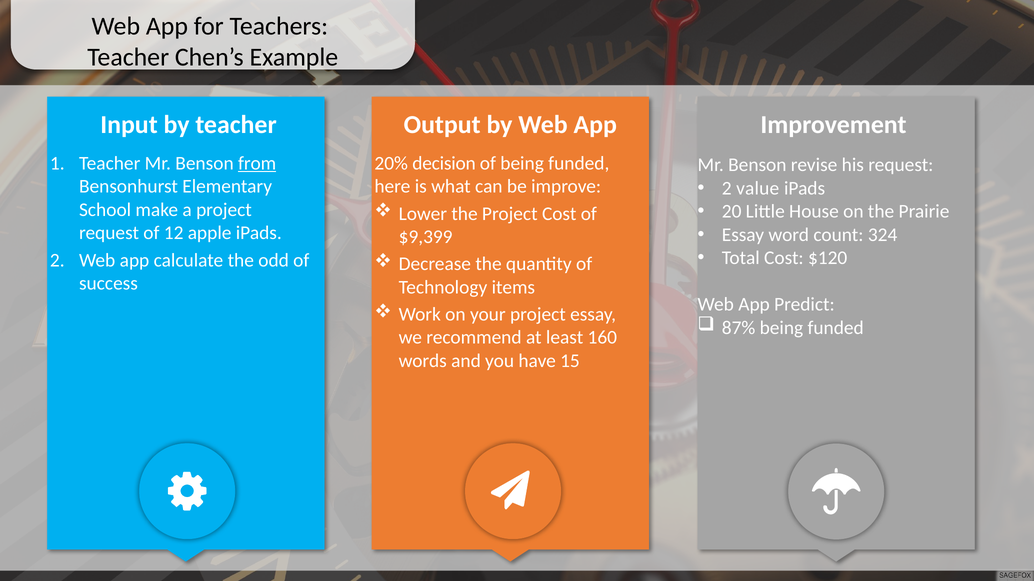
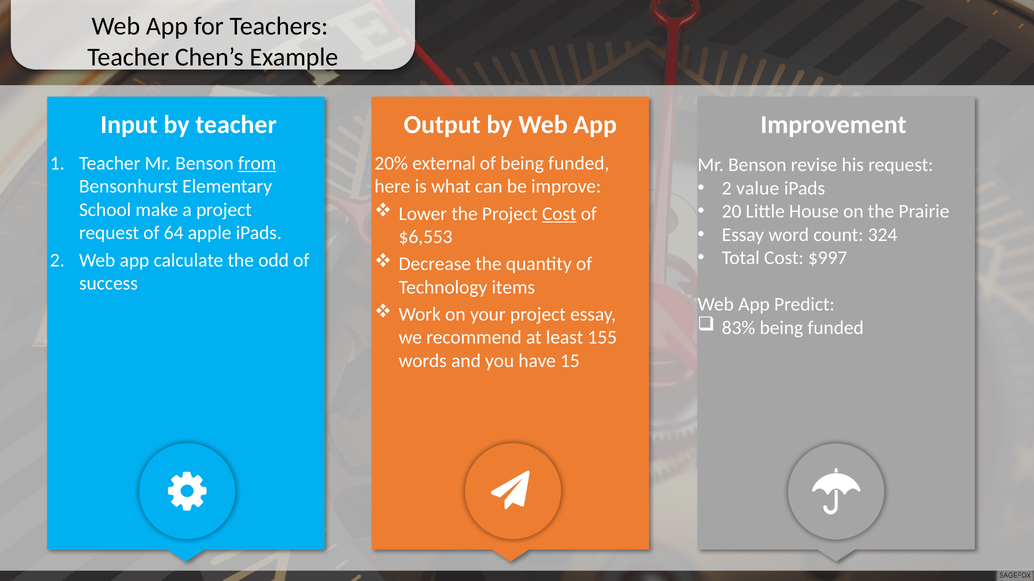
decision: decision -> external
Cost at (559, 214) underline: none -> present
12: 12 -> 64
$9,399: $9,399 -> $6,553
$120: $120 -> $997
87%: 87% -> 83%
160: 160 -> 155
